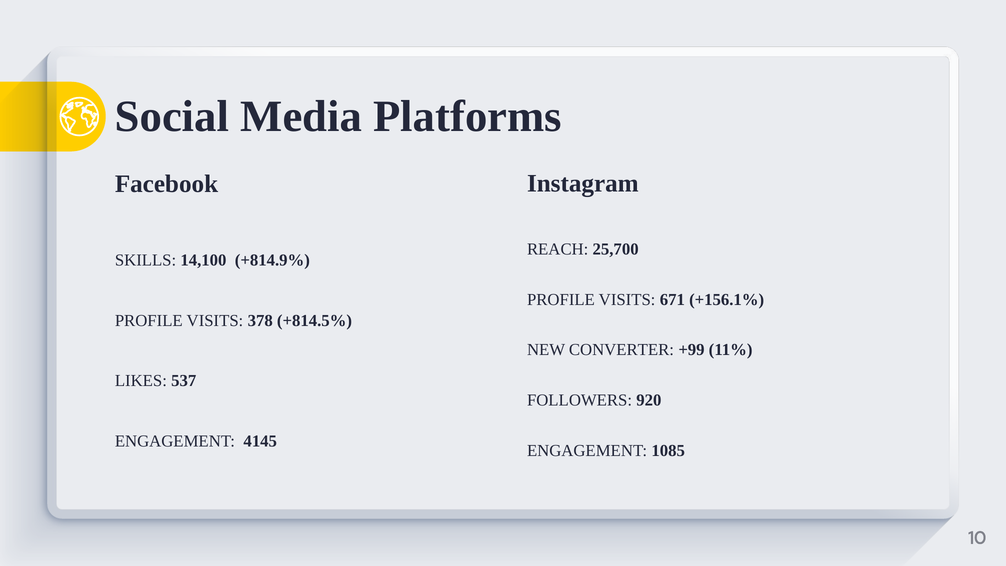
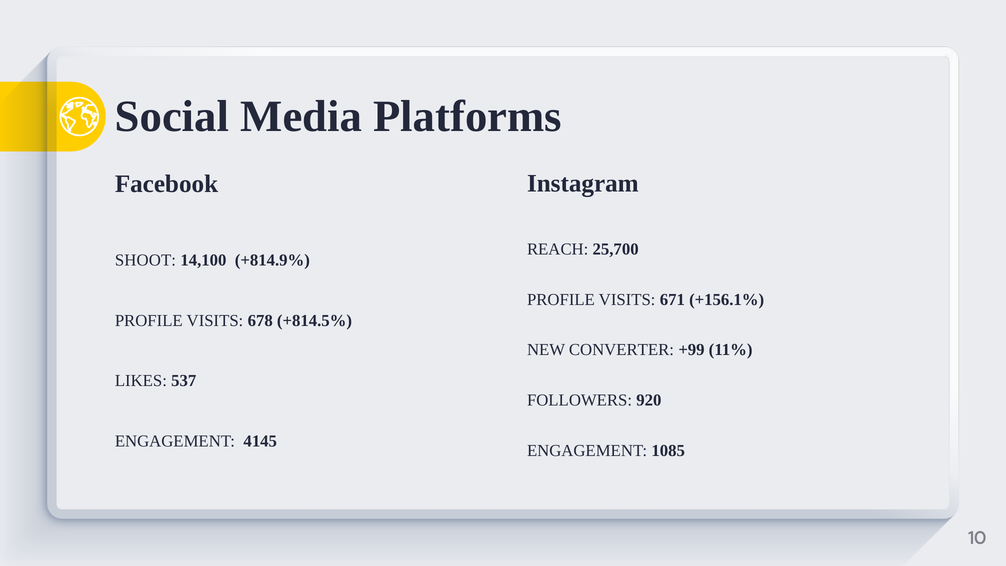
SKILLS: SKILLS -> SHOOT
378: 378 -> 678
